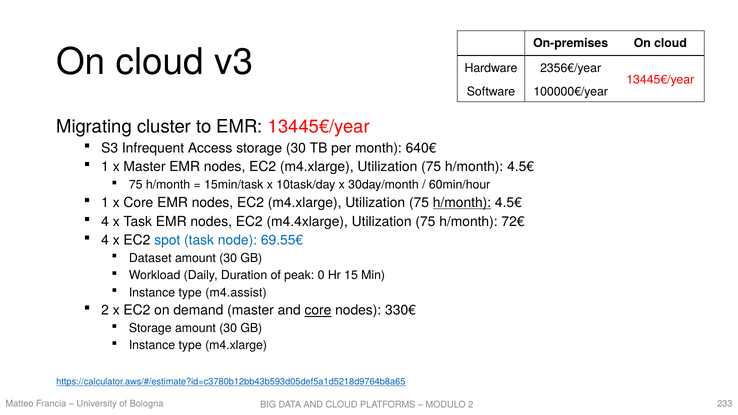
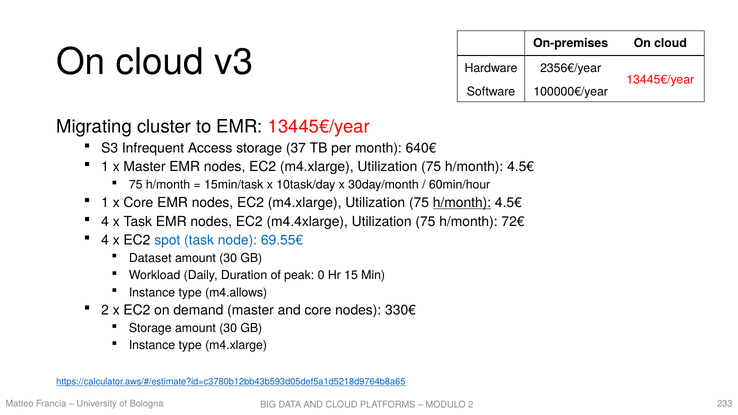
storage 30: 30 -> 37
m4.assist: m4.assist -> m4.allows
core at (318, 310) underline: present -> none
